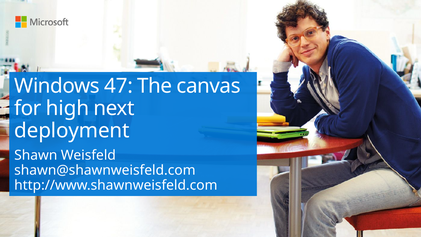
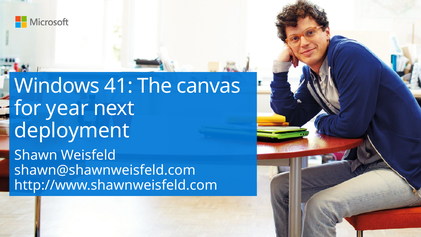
47: 47 -> 41
high: high -> year
